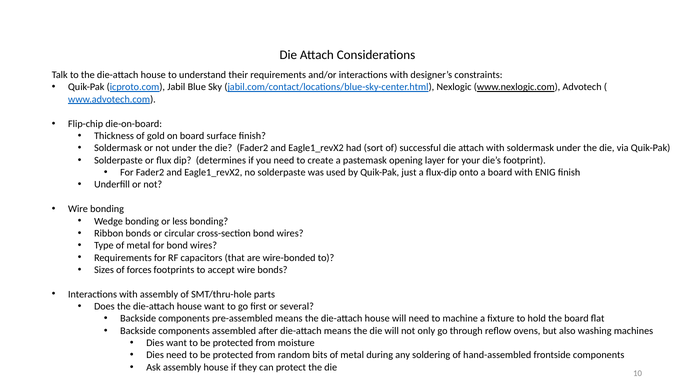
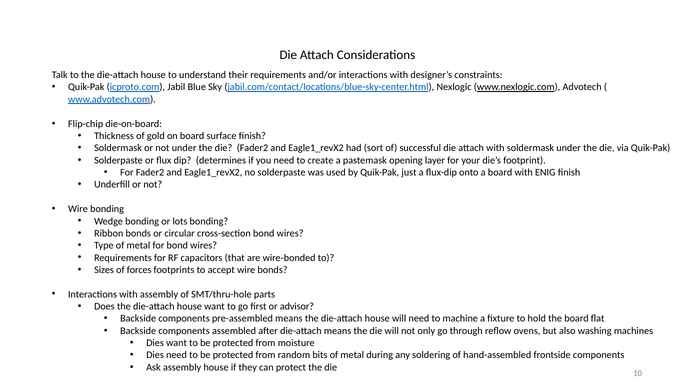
less: less -> lots
several: several -> advisor
